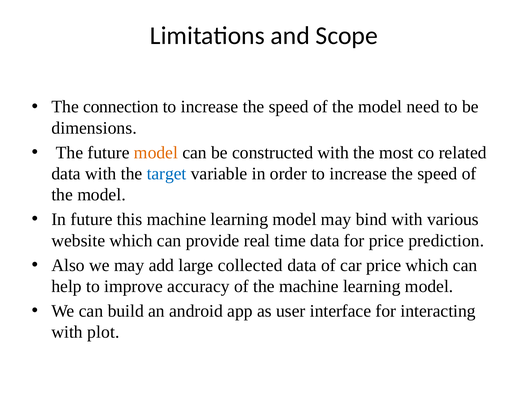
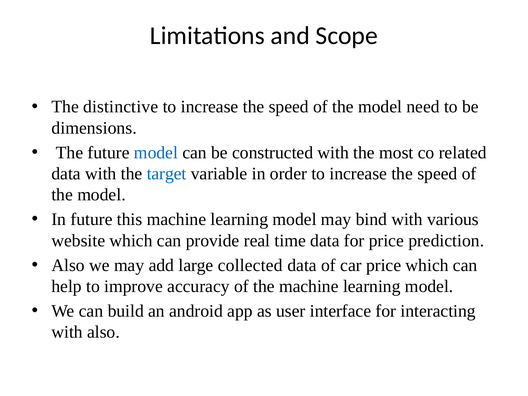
connection: connection -> distinctive
model at (156, 153) colour: orange -> blue
with plot: plot -> also
